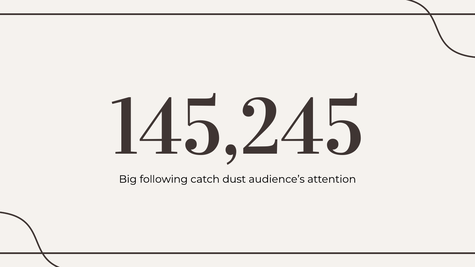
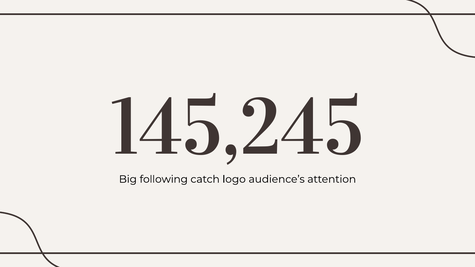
dust: dust -> logo
